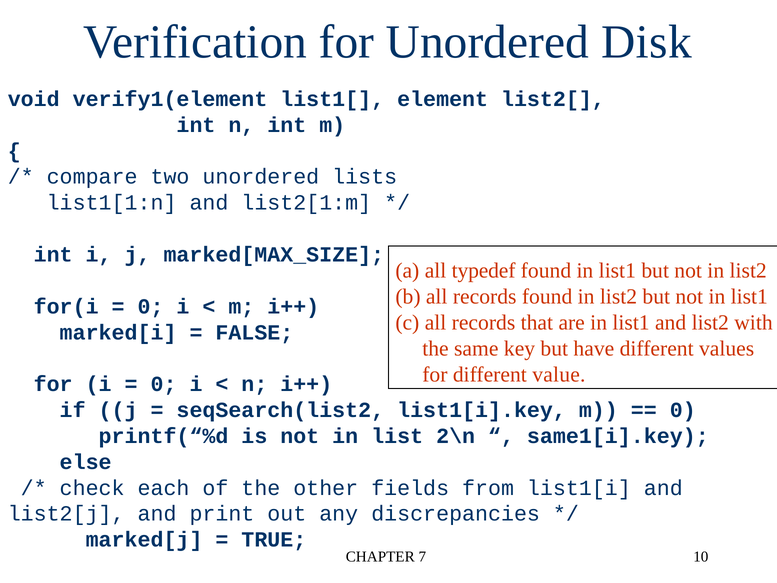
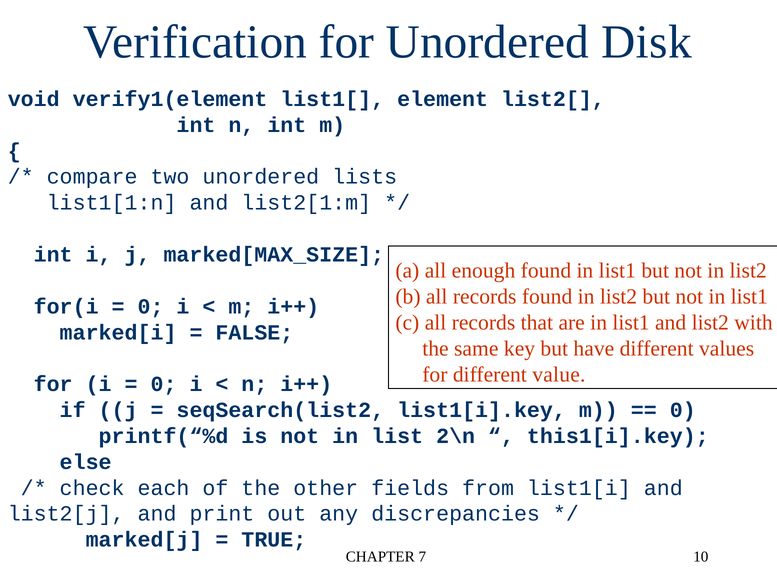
typedef: typedef -> enough
same1[i].key: same1[i].key -> this1[i].key
